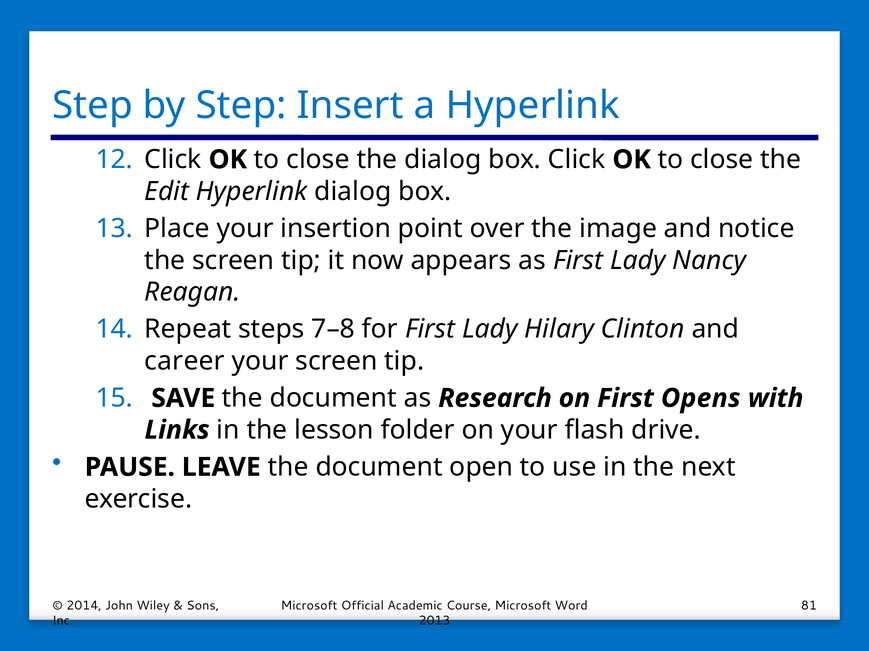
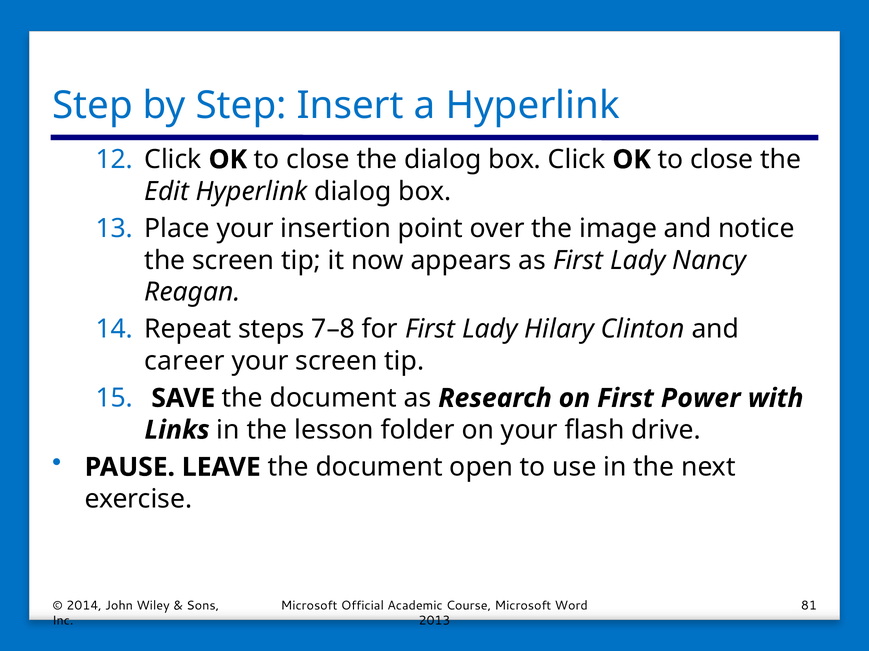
Opens: Opens -> Power
